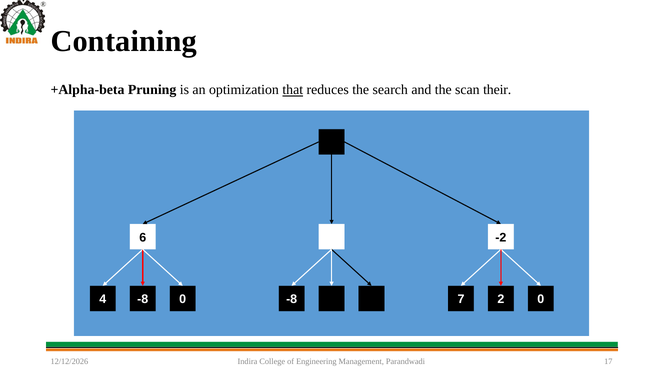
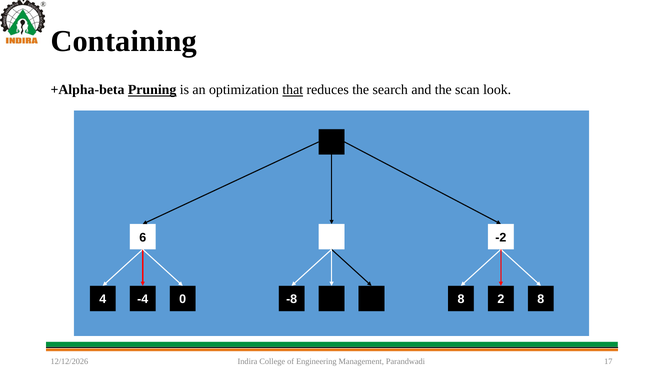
Pruning underline: none -> present
their: their -> look
4 -8: -8 -> -4
-8 7: 7 -> 8
2 0: 0 -> 8
